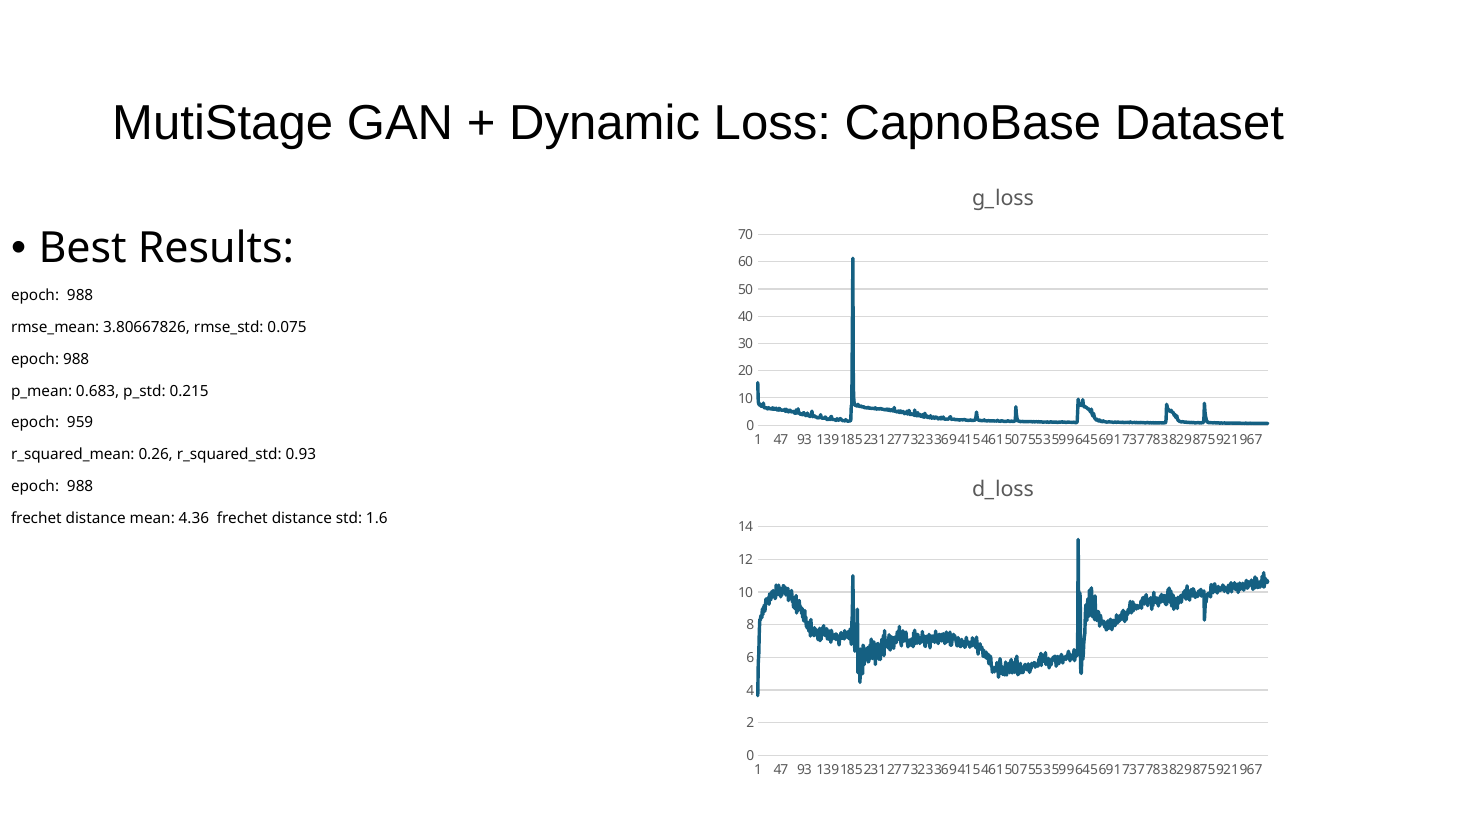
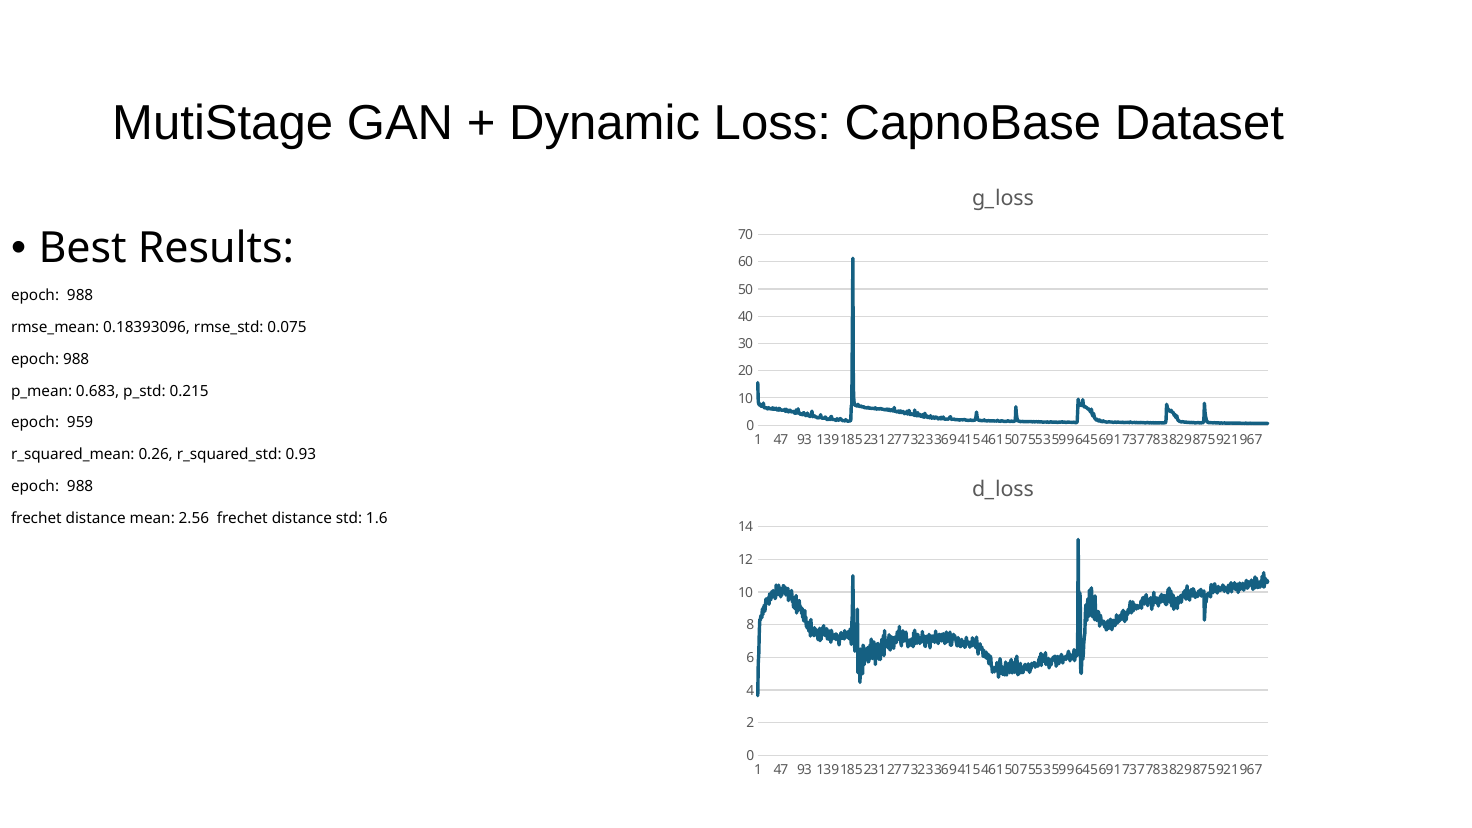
3.80667826: 3.80667826 -> 0.18393096
4.36: 4.36 -> 2.56
